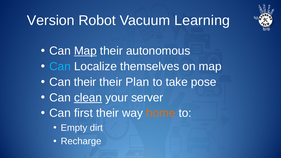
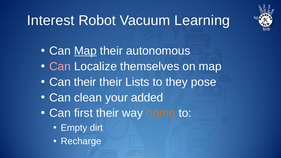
Version: Version -> Interest
Can at (60, 66) colour: light blue -> pink
Plan: Plan -> Lists
take: take -> they
clean underline: present -> none
server: server -> added
